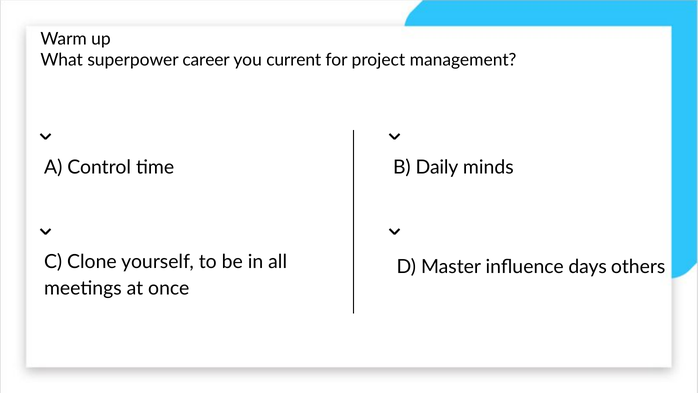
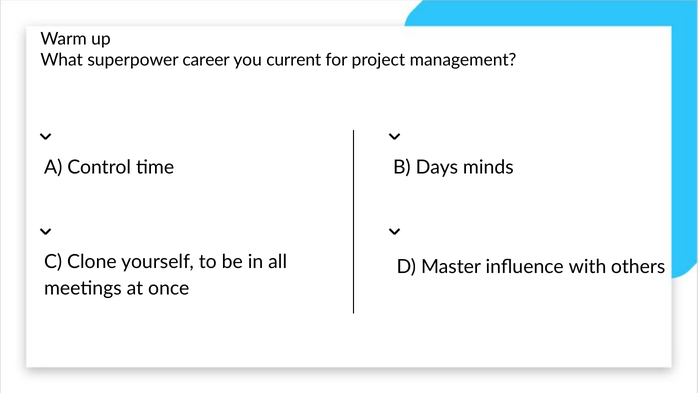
Daily: Daily -> Days
days: days -> with
